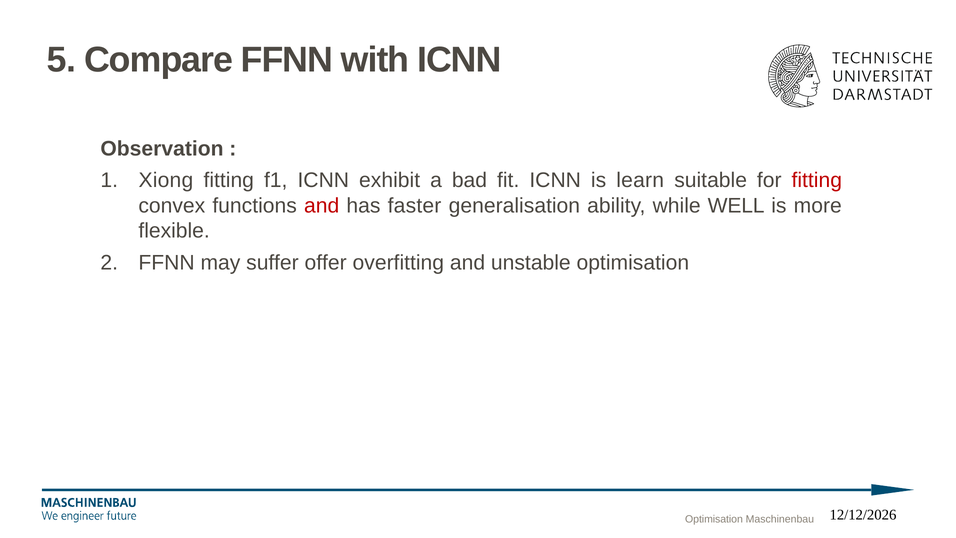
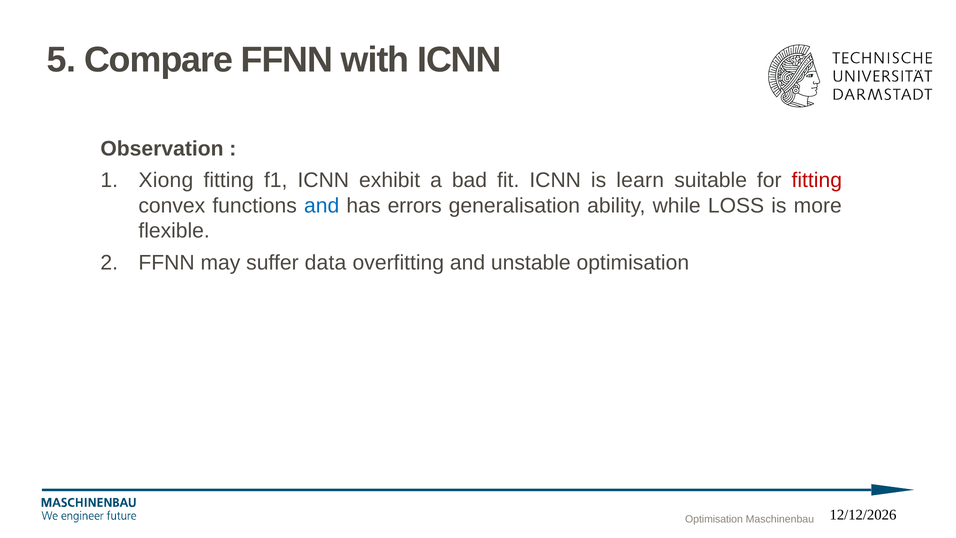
and at (322, 206) colour: red -> blue
faster: faster -> errors
WELL: WELL -> LOSS
offer: offer -> data
